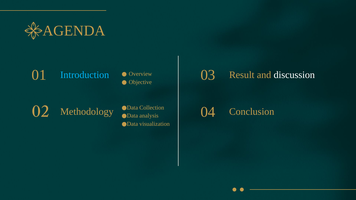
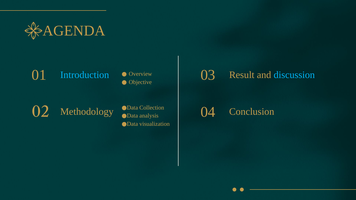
discussion colour: white -> light blue
